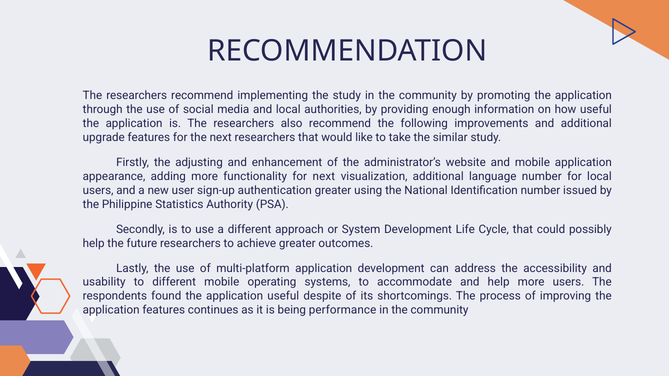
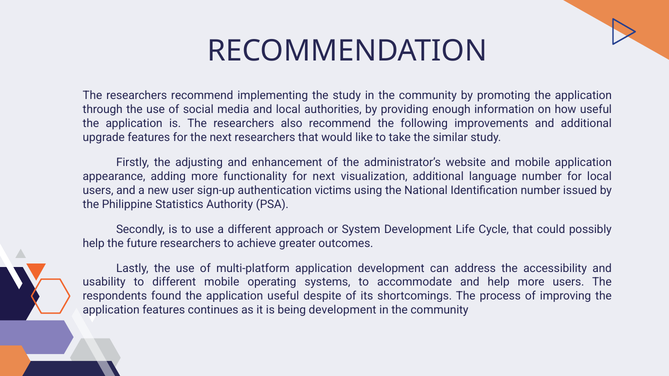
authentication greater: greater -> victims
being performance: performance -> development
